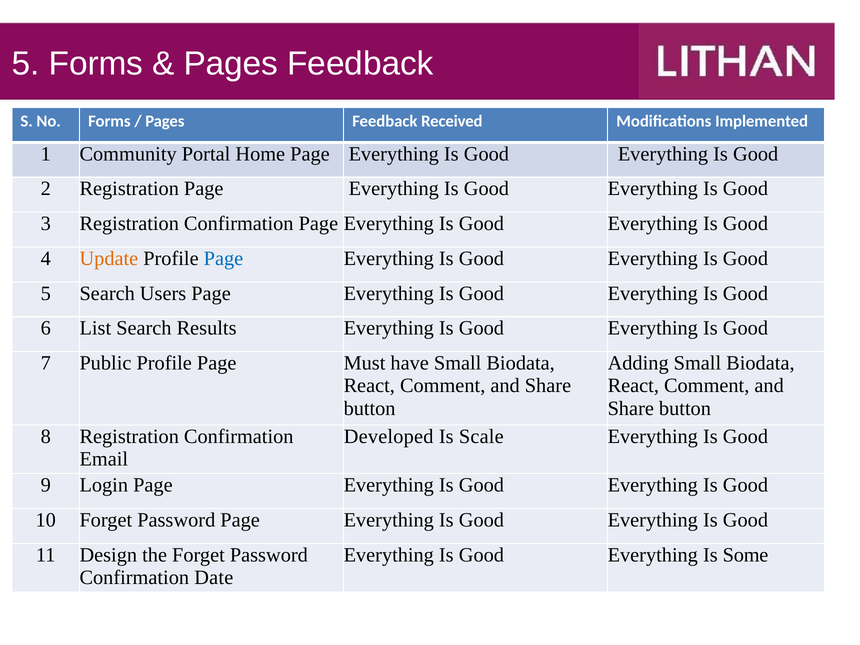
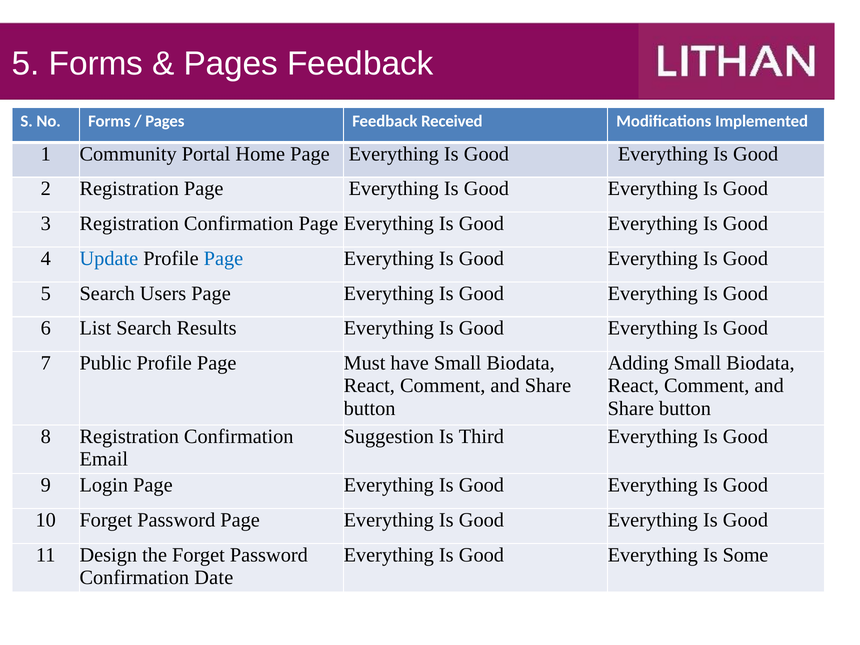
Update colour: orange -> blue
Developed: Developed -> Suggestion
Scale: Scale -> Third
